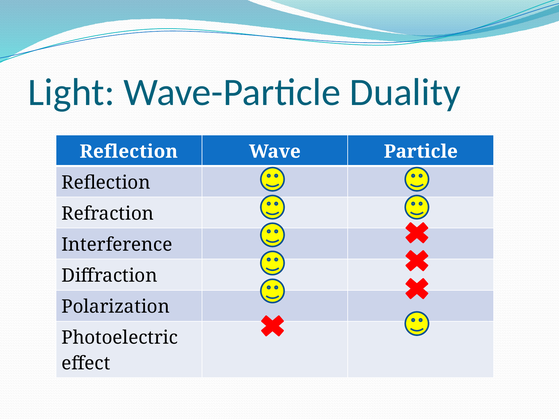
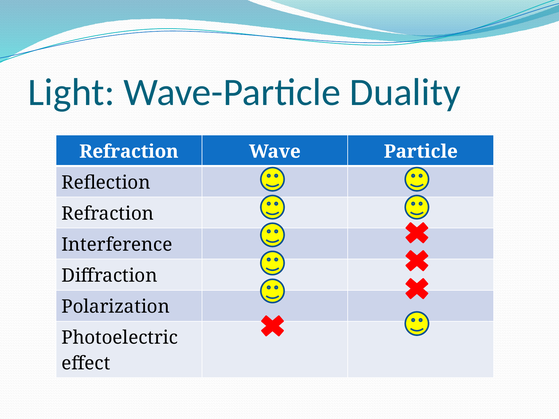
Reflection at (129, 152): Reflection -> Refraction
